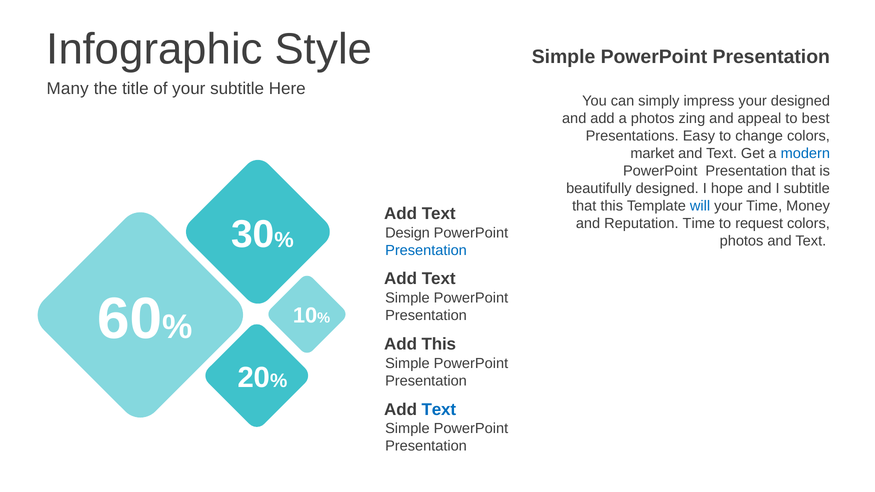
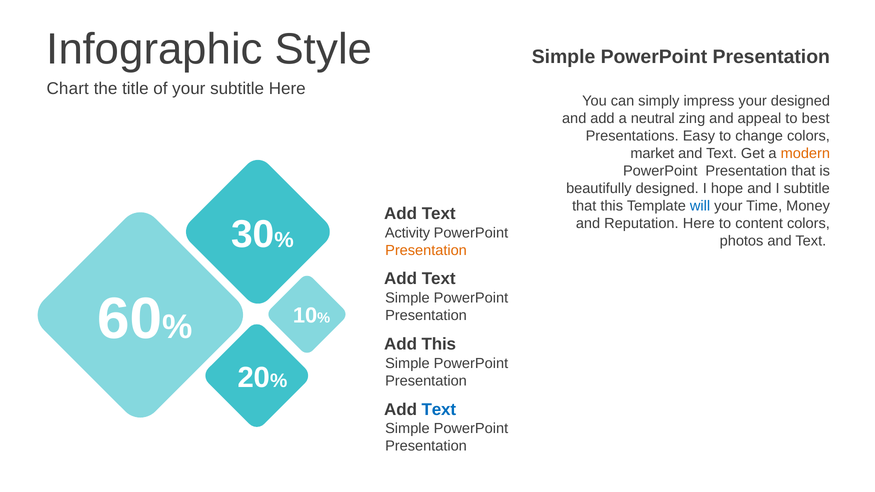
Many: Many -> Chart
a photos: photos -> neutral
modern colour: blue -> orange
Reputation Time: Time -> Here
request: request -> content
Design: Design -> Activity
Presentation at (426, 250) colour: blue -> orange
